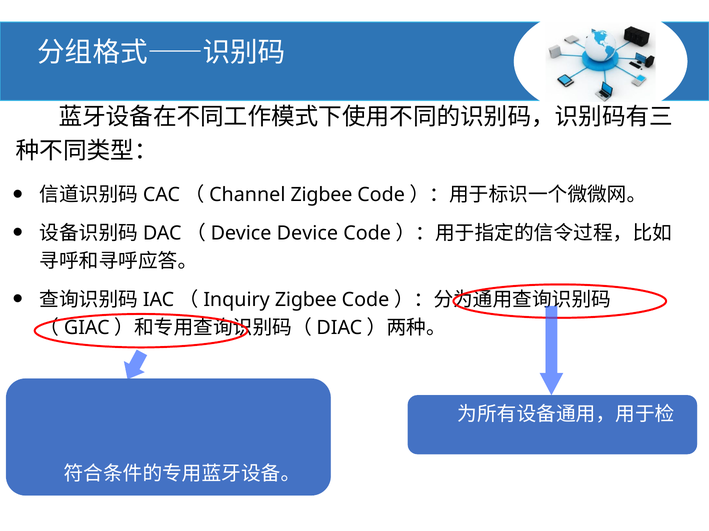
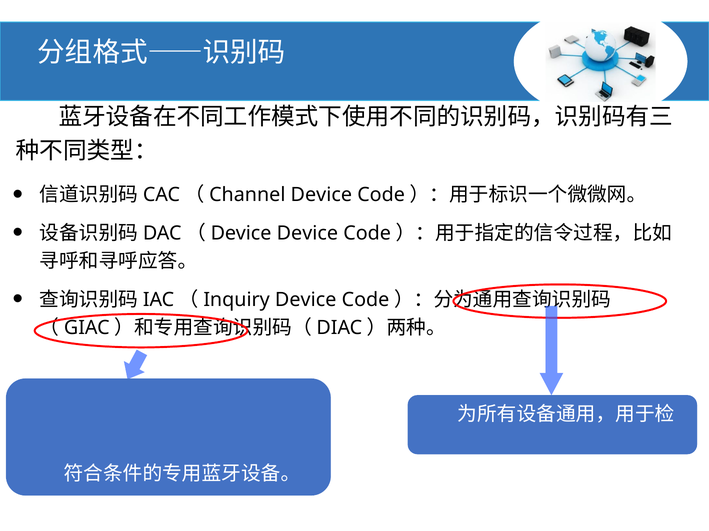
Zigbee at (321, 195): Zigbee -> Device
Zigbee at (306, 300): Zigbee -> Device
